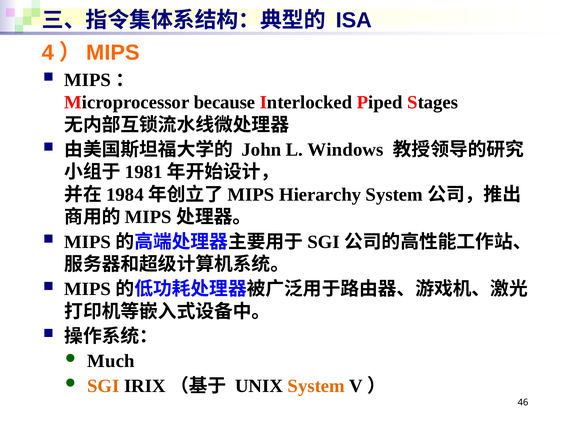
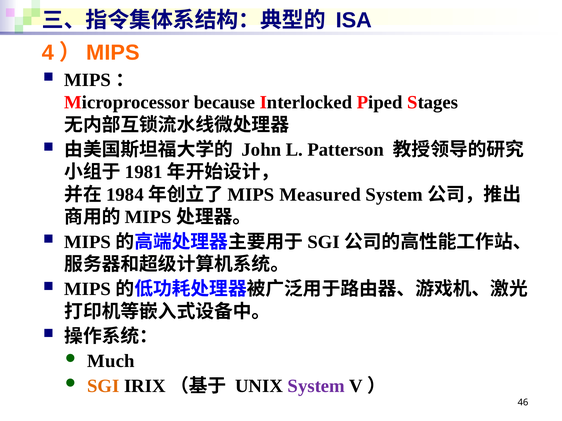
Windows: Windows -> Patterson
Hierarchy: Hierarchy -> Measured
System colour: orange -> purple
